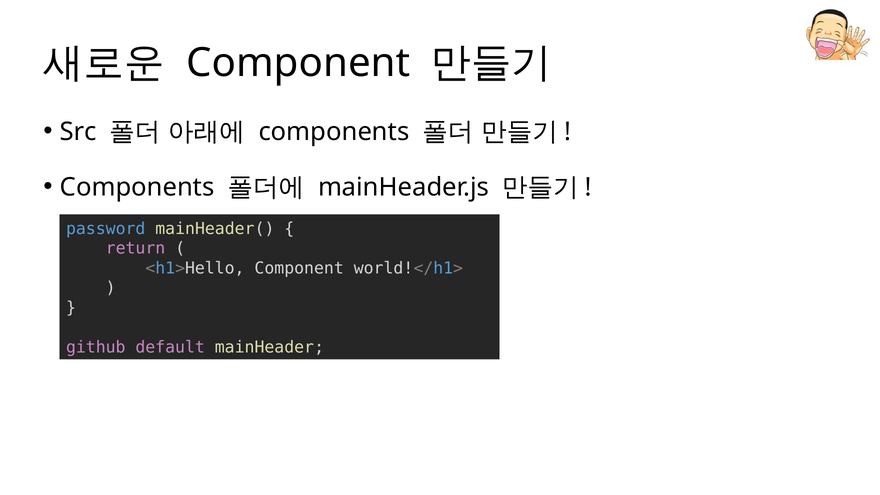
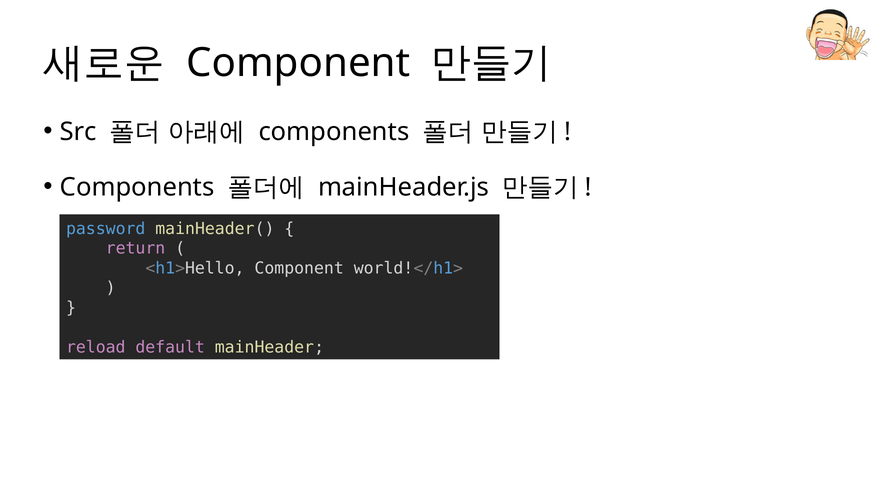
github: github -> reload
